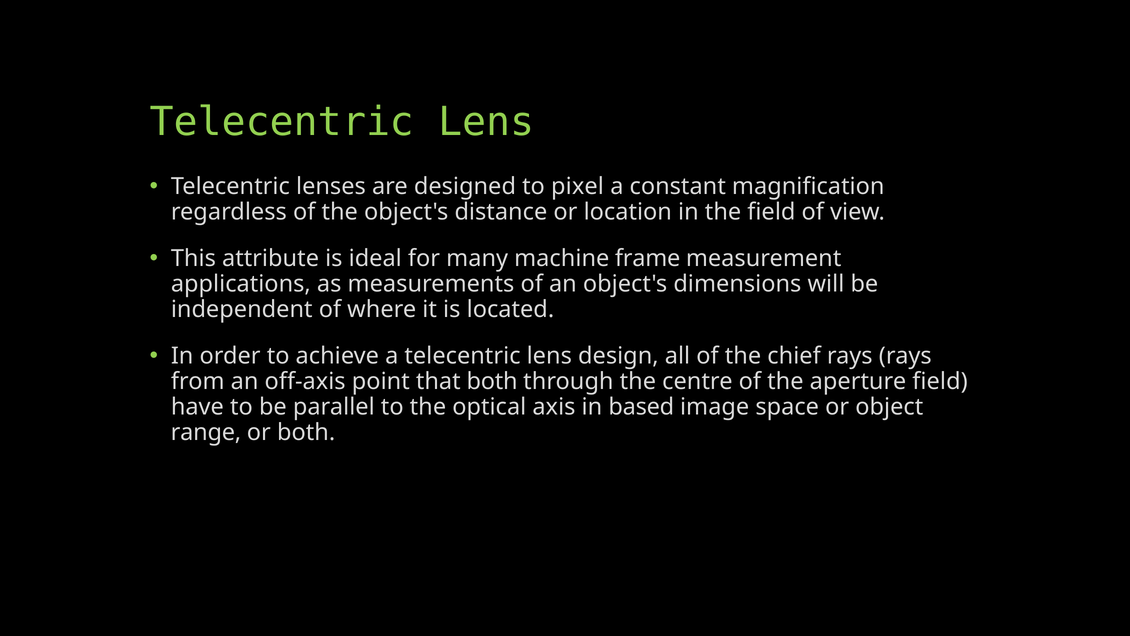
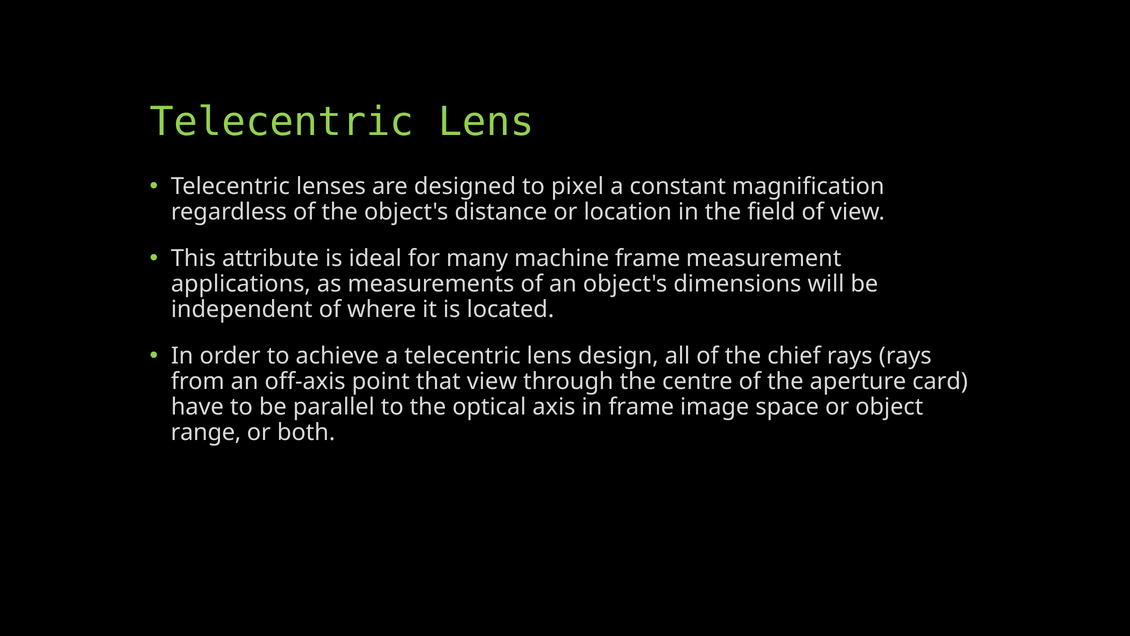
that both: both -> view
aperture field: field -> card
in based: based -> frame
